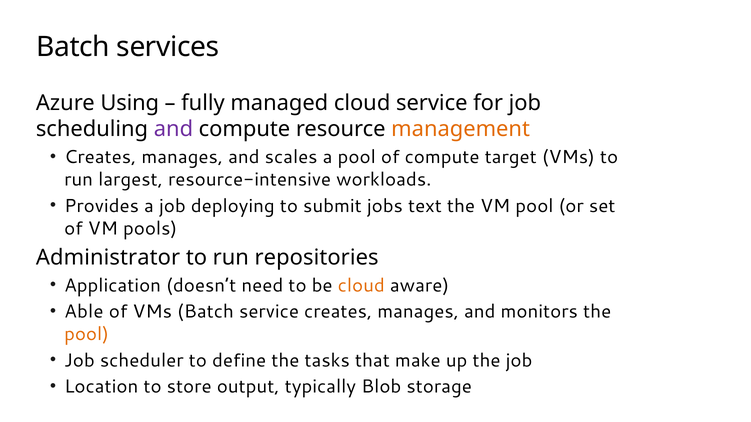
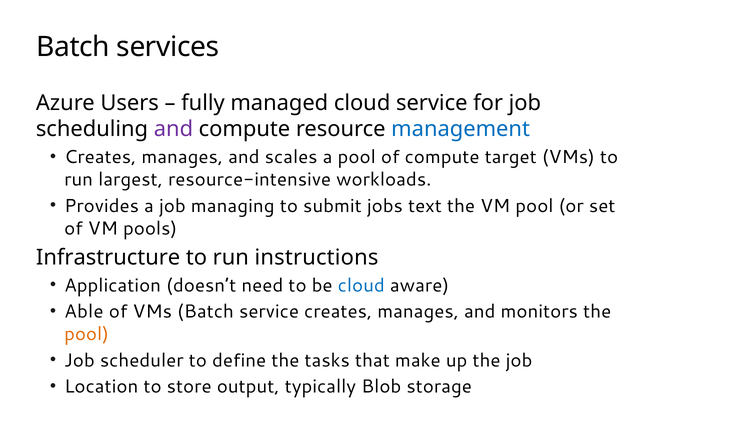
Using: Using -> Users
management colour: orange -> blue
deploying: deploying -> managing
Administrator: Administrator -> Infrastructure
repositories: repositories -> instructions
cloud at (361, 286) colour: orange -> blue
